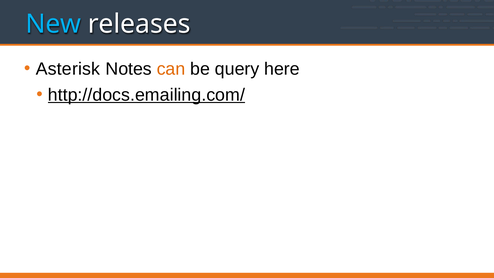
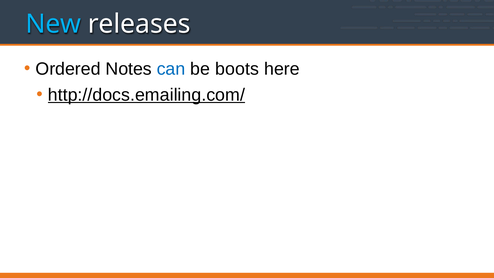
Asterisk: Asterisk -> Ordered
can colour: orange -> blue
query: query -> boots
